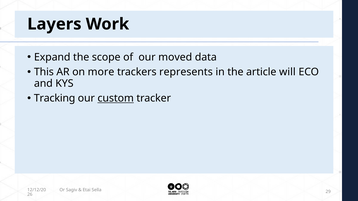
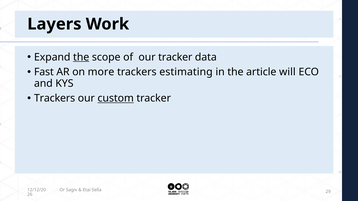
the at (81, 57) underline: none -> present
our moved: moved -> tracker
This: This -> Fast
represents: represents -> estimating
Tracking at (55, 98): Tracking -> Trackers
